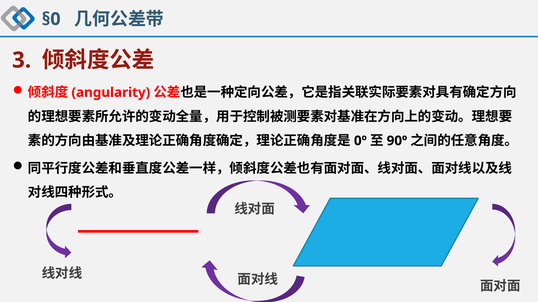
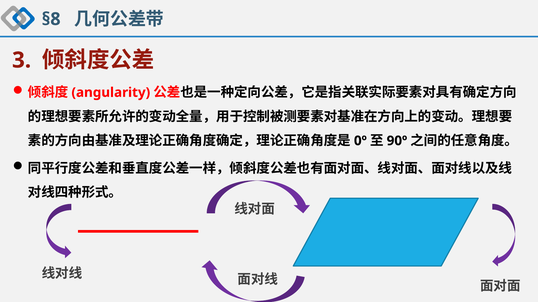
§0: §0 -> §8
